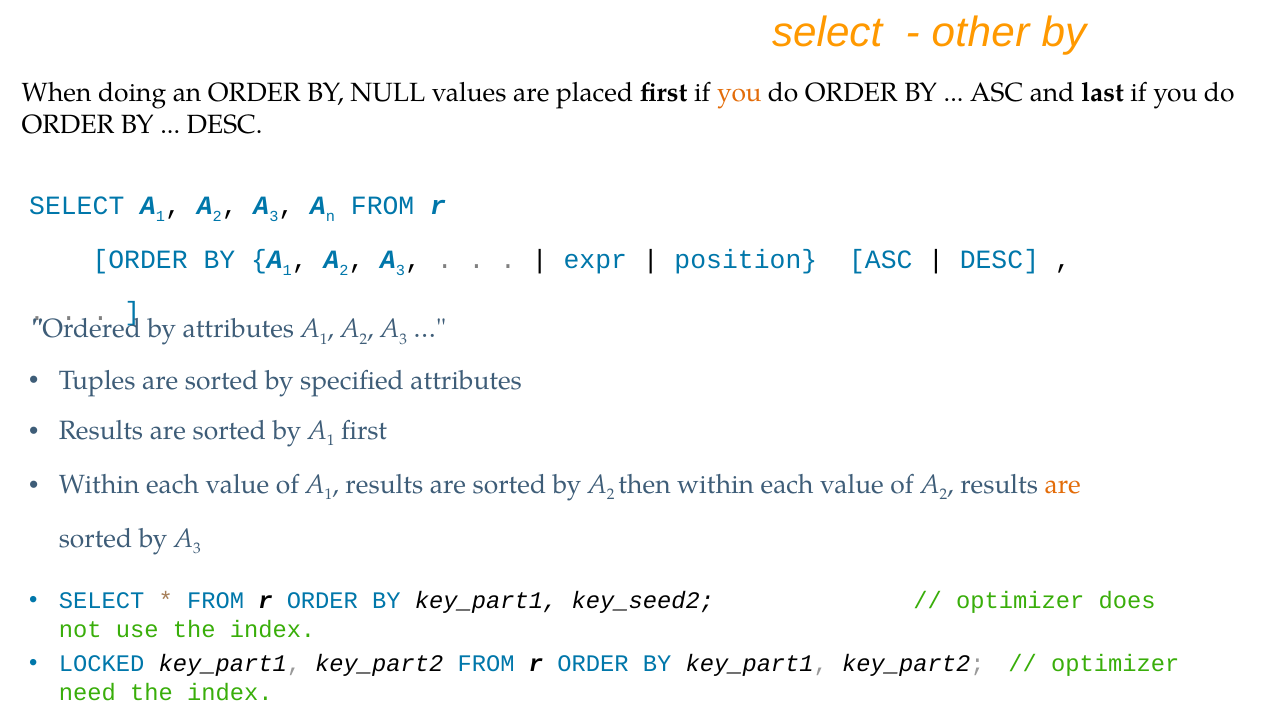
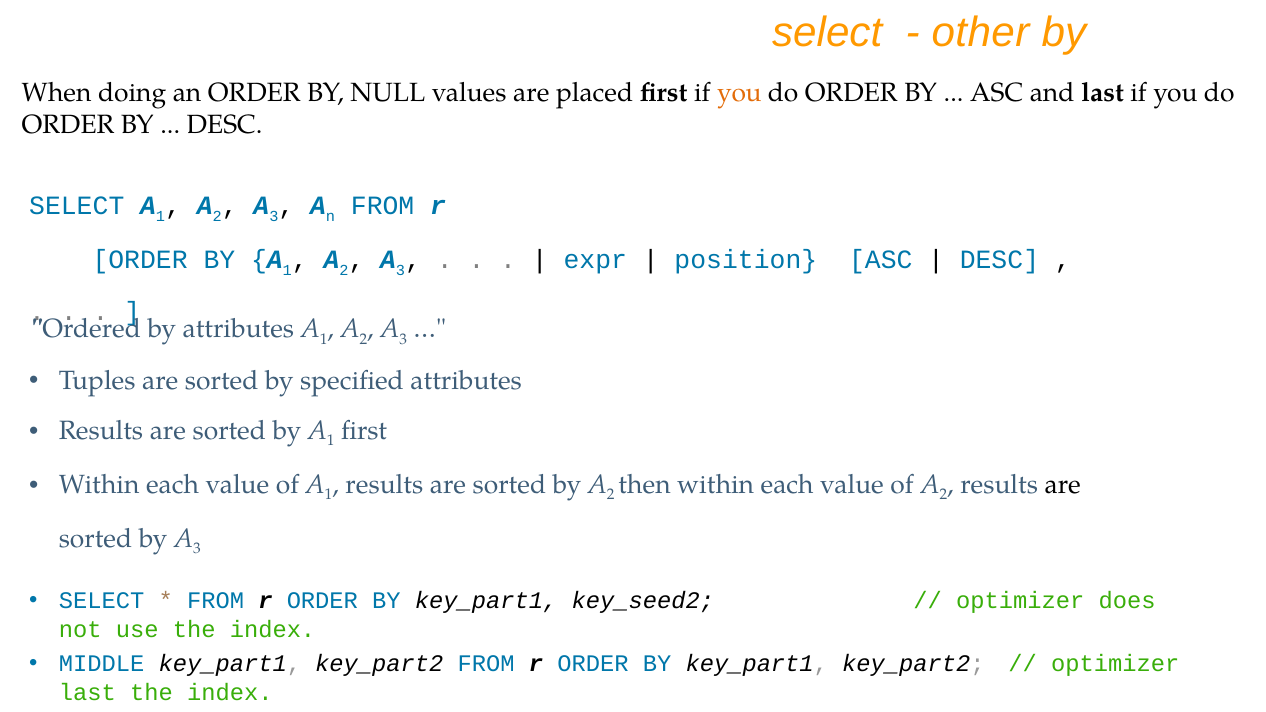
are at (1063, 485) colour: orange -> black
LOCKED: LOCKED -> MIDDLE
need at (87, 693): need -> last
